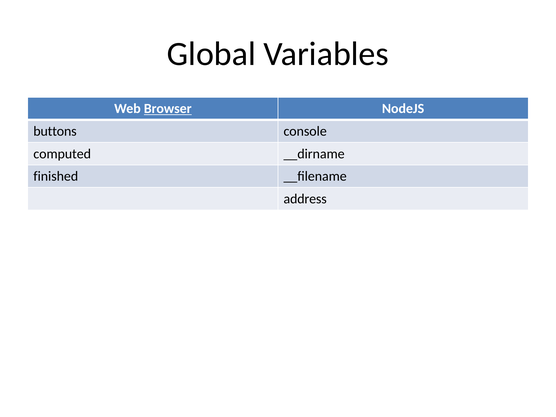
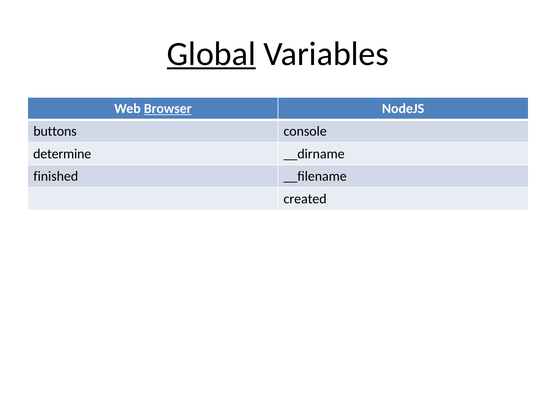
Global underline: none -> present
computed: computed -> determine
address: address -> created
